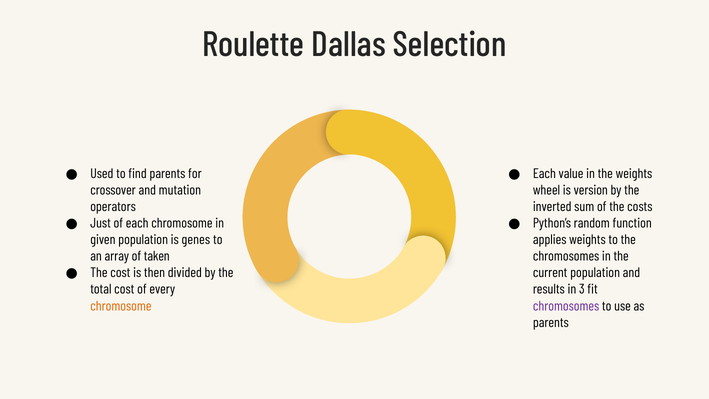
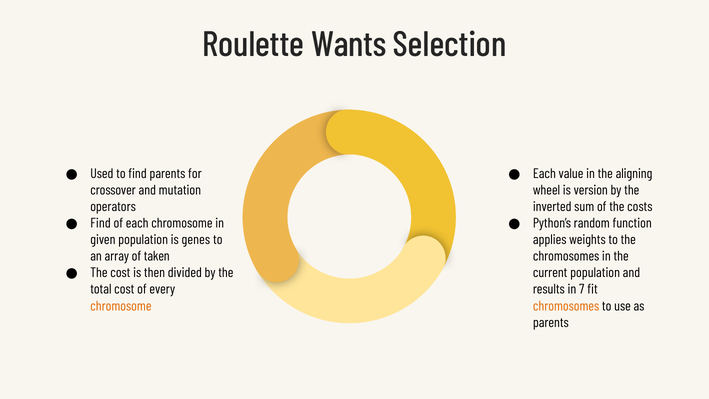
Dallas: Dallas -> Wants
the weights: weights -> aligning
Just at (101, 223): Just -> Find
3: 3 -> 7
chromosomes at (566, 306) colour: purple -> orange
